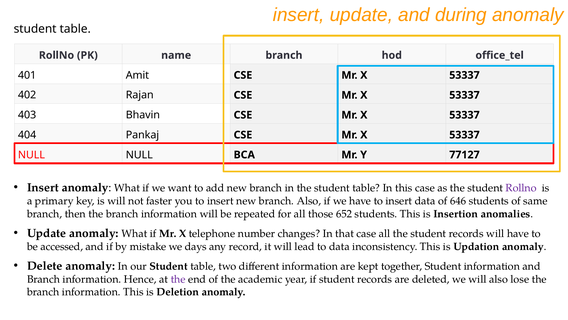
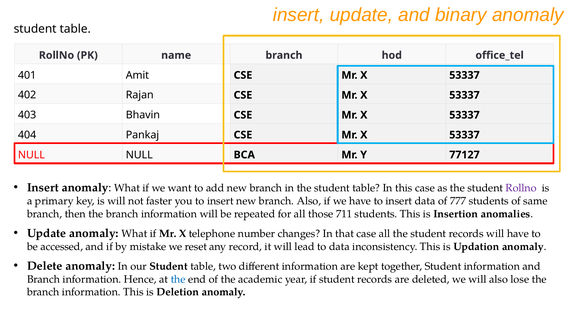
during: during -> binary
646: 646 -> 777
652: 652 -> 711
days: days -> reset
the at (178, 279) colour: purple -> blue
